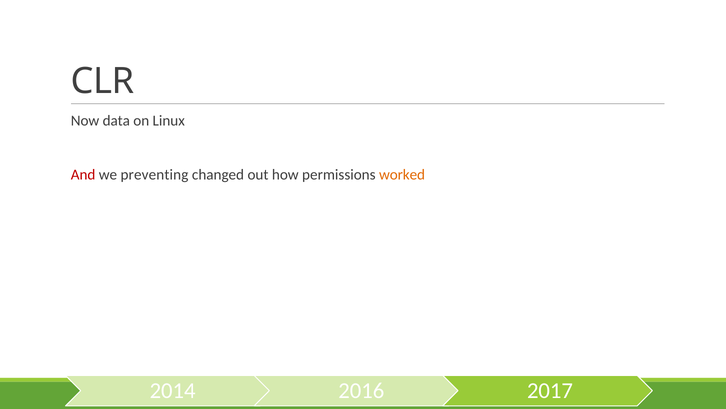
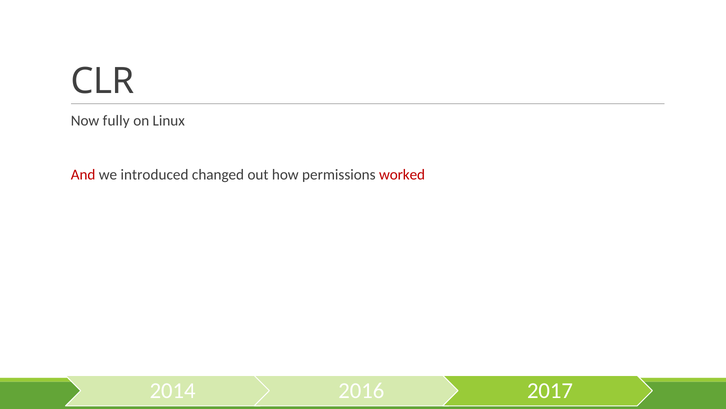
data: data -> fully
preventing: preventing -> introduced
worked colour: orange -> red
